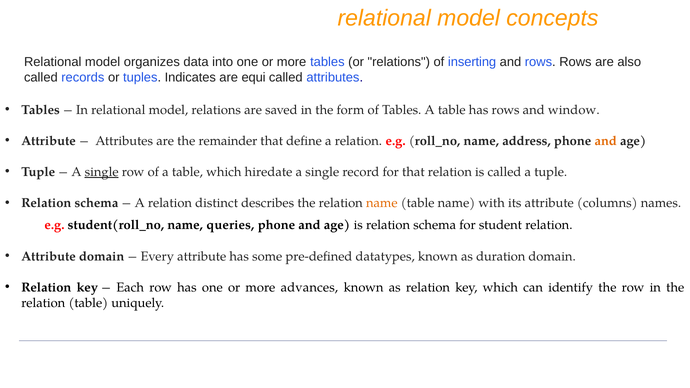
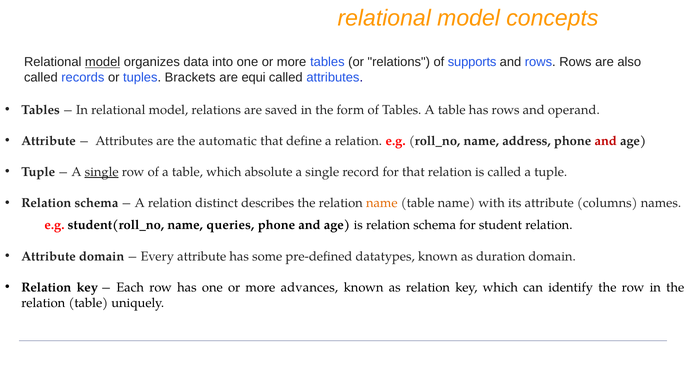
model at (103, 62) underline: none -> present
inserting: inserting -> supports
Indicates: Indicates -> Brackets
window: window -> operand
remainder: remainder -> automatic
and at (606, 141) colour: orange -> red
hiredate: hiredate -> absolute
